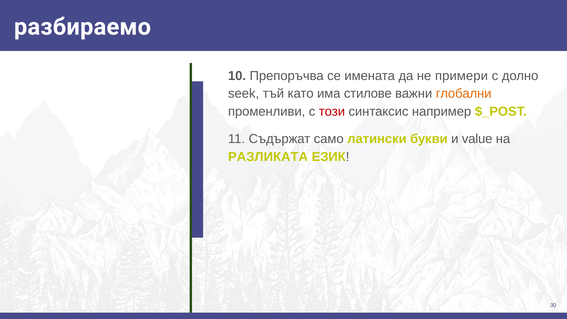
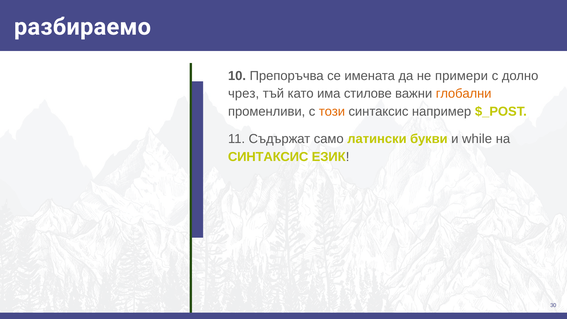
seek: seek -> чрез
този colour: red -> orange
value: value -> while
РАЗЛИКАТА at (268, 157): РАЗЛИКАТА -> СИНТАКСИС
